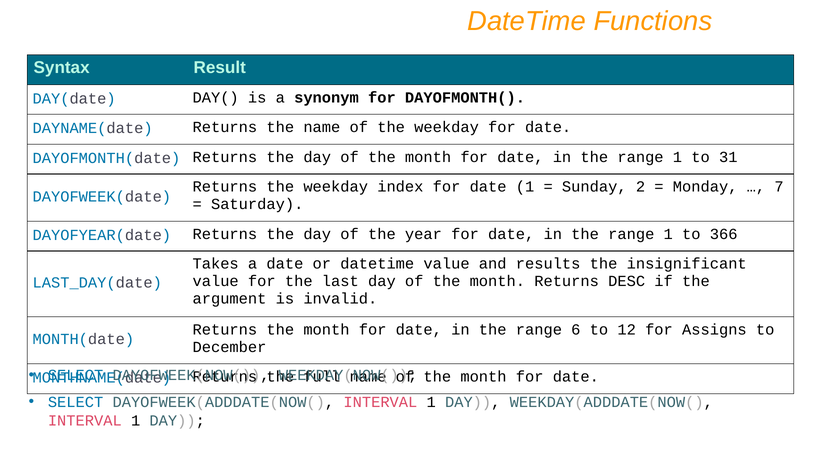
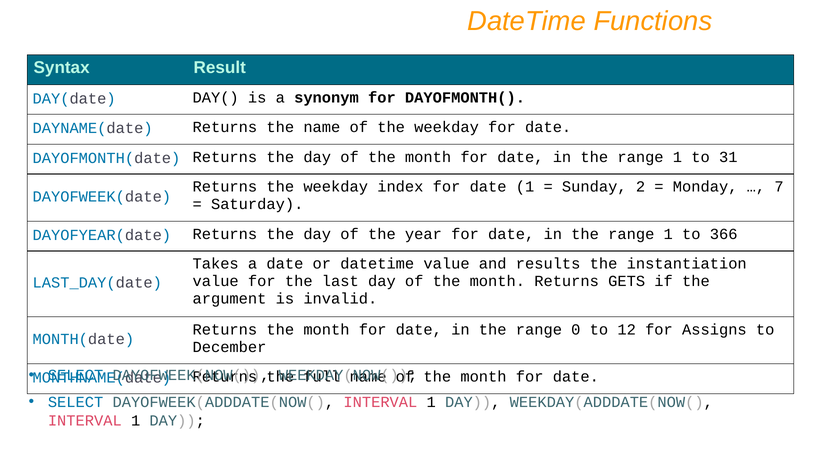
insignificant: insignificant -> instantiation
DESC: DESC -> GETS
6: 6 -> 0
